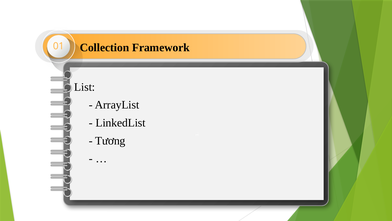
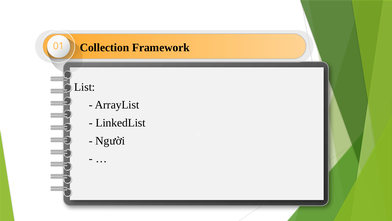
Tương: Tương -> Người
